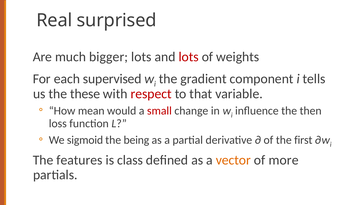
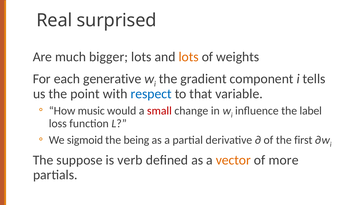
lots at (189, 57) colour: red -> orange
supervised: supervised -> generative
these: these -> point
respect colour: red -> blue
mean: mean -> music
then: then -> label
features: features -> suppose
class: class -> verb
